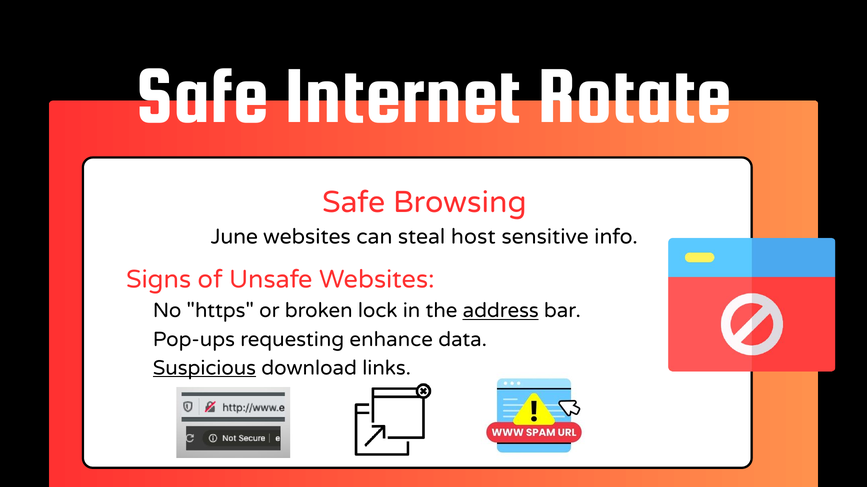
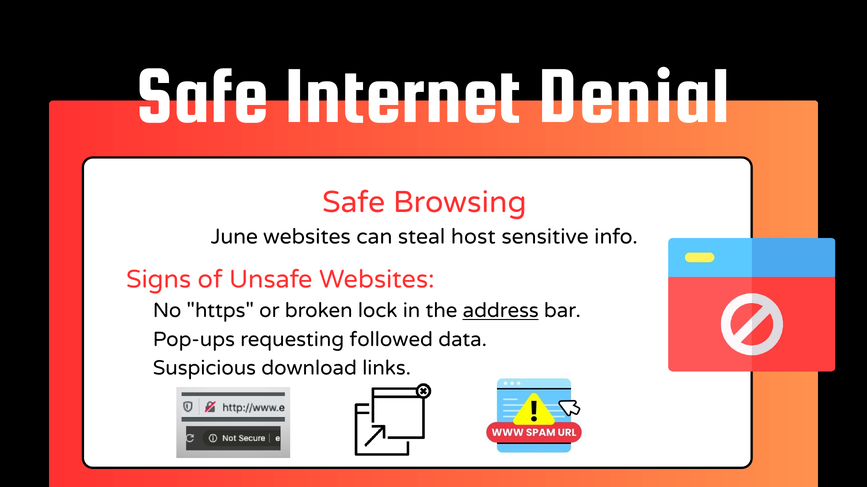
Rotate: Rotate -> Denial
enhance: enhance -> followed
Suspicious underline: present -> none
